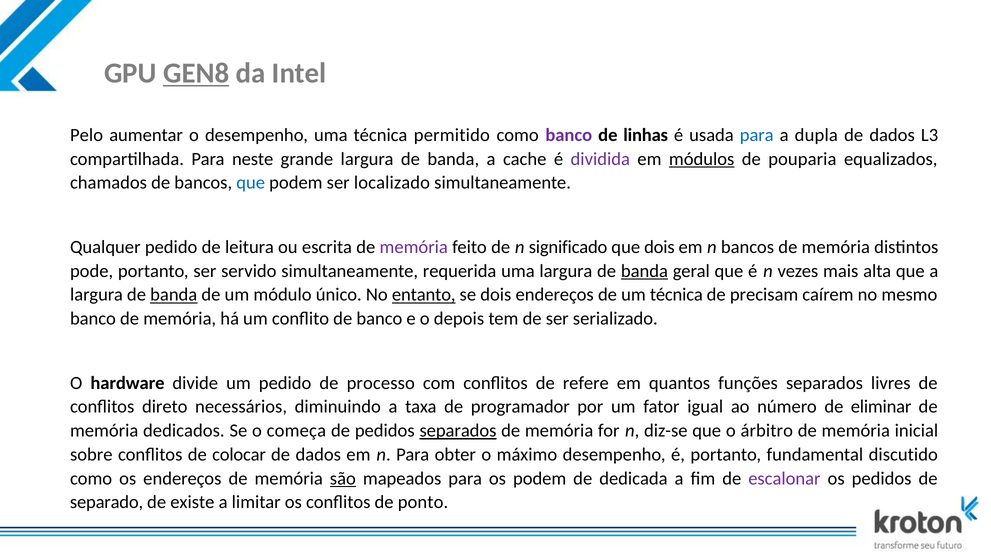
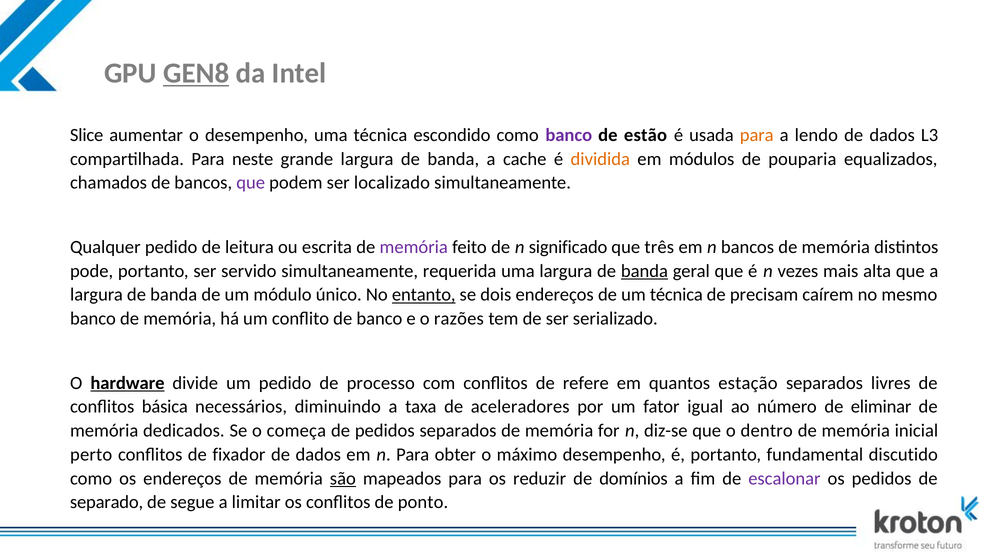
Pelo: Pelo -> Slice
permitido: permitido -> escondido
linhas: linhas -> estão
para at (757, 135) colour: blue -> orange
dupla: dupla -> lendo
dividida colour: purple -> orange
módulos underline: present -> none
que at (251, 183) colour: blue -> purple
que dois: dois -> três
banda at (174, 295) underline: present -> none
depois: depois -> razões
hardware underline: none -> present
funções: funções -> estação
direto: direto -> básica
programador: programador -> aceleradores
separados at (458, 430) underline: present -> none
árbitro: árbitro -> dentro
sobre: sobre -> perto
colocar: colocar -> fixador
os podem: podem -> reduzir
dedicada: dedicada -> domínios
existe: existe -> segue
